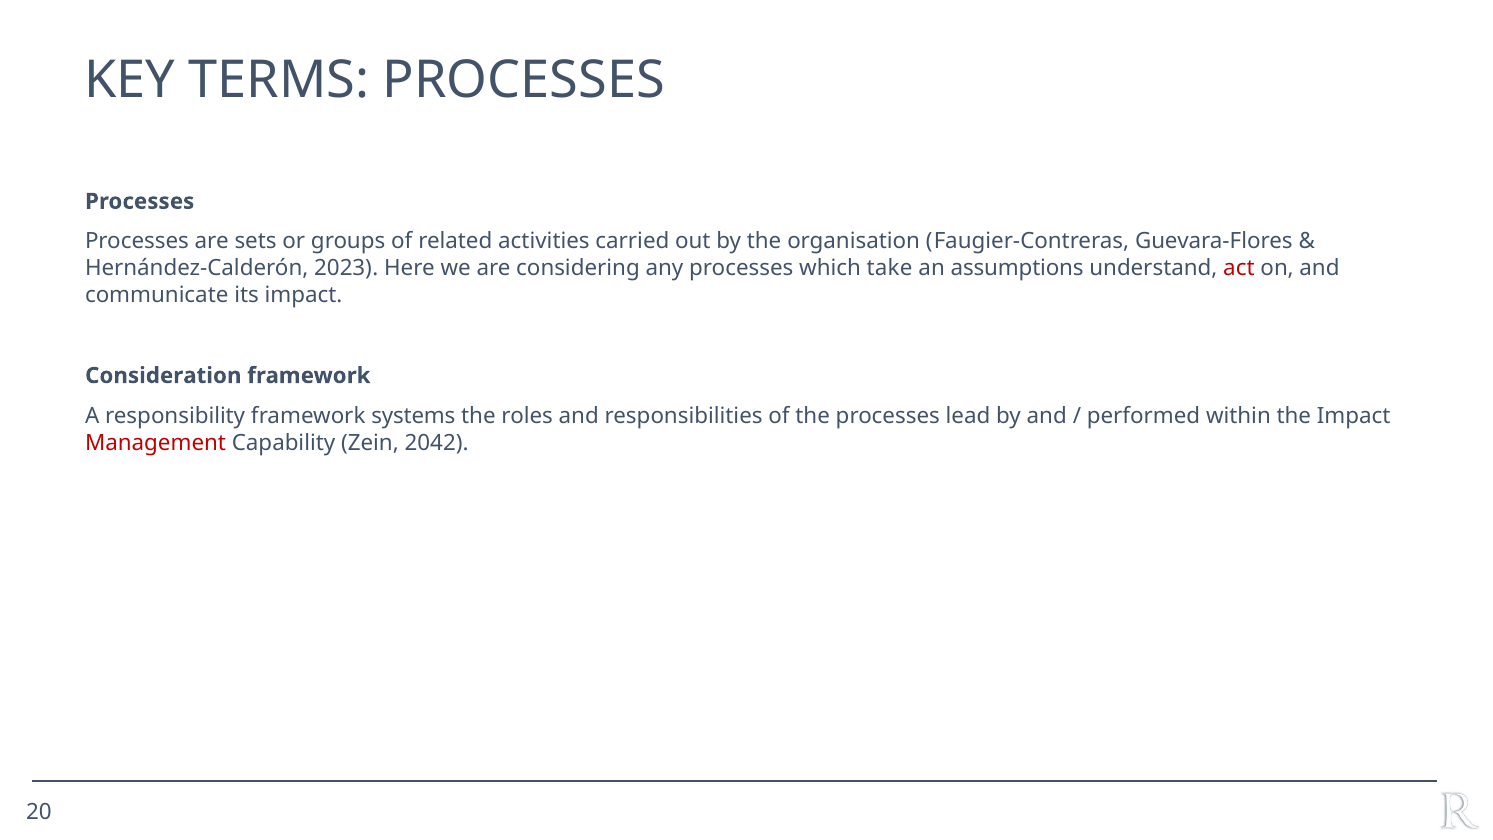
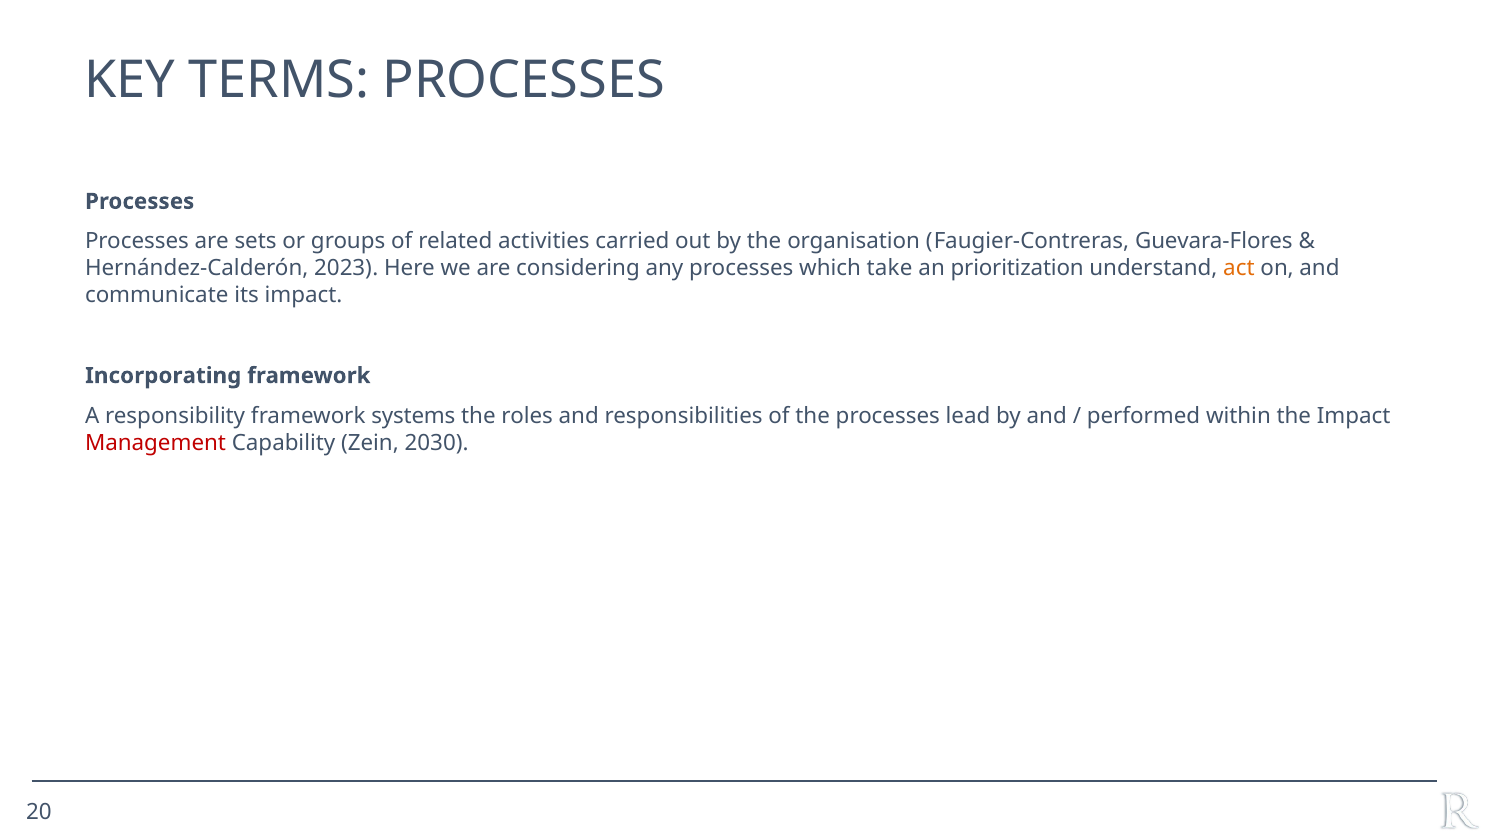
assumptions: assumptions -> prioritization
act colour: red -> orange
Consideration: Consideration -> Incorporating
2042: 2042 -> 2030
